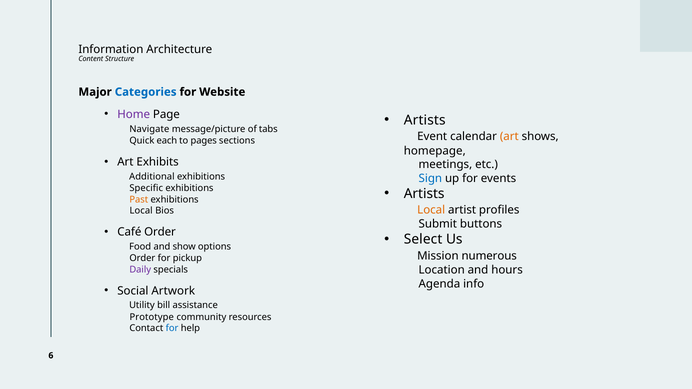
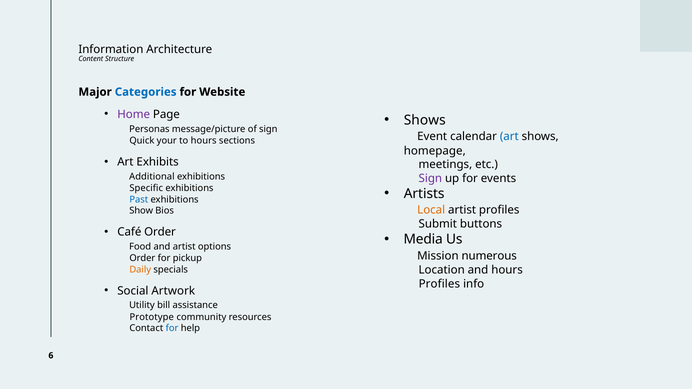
Artists at (425, 120): Artists -> Shows
Navigate: Navigate -> Personas
of tabs: tabs -> sign
art at (509, 137) colour: orange -> blue
each: each -> your
to pages: pages -> hours
Sign at (430, 178) colour: blue -> purple
Past colour: orange -> blue
Local at (141, 211): Local -> Show
Select: Select -> Media
and show: show -> artist
Daily colour: purple -> orange
Agenda at (439, 284): Agenda -> Profiles
